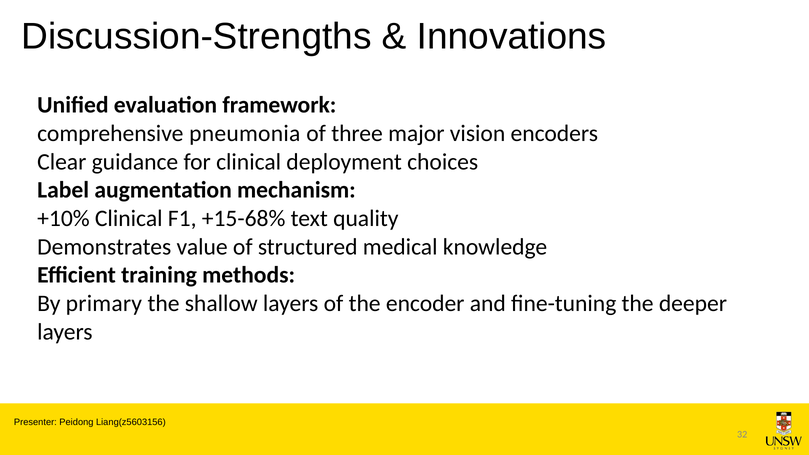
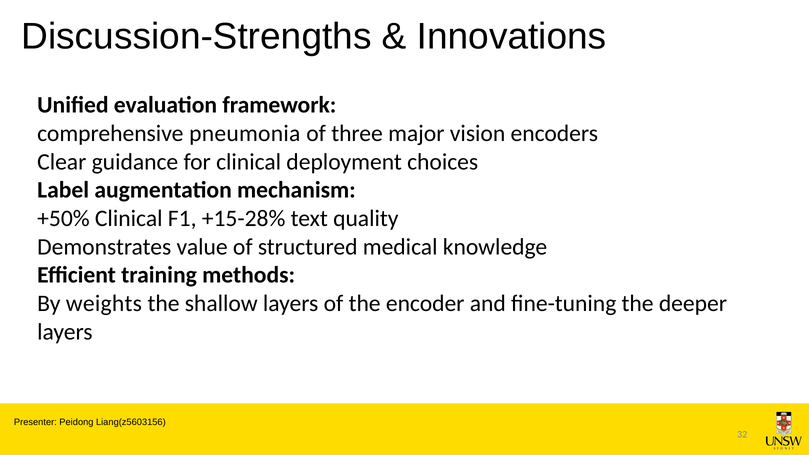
+10%: +10% -> +50%
+15-68%: +15-68% -> +15-28%
primary: primary -> weights
